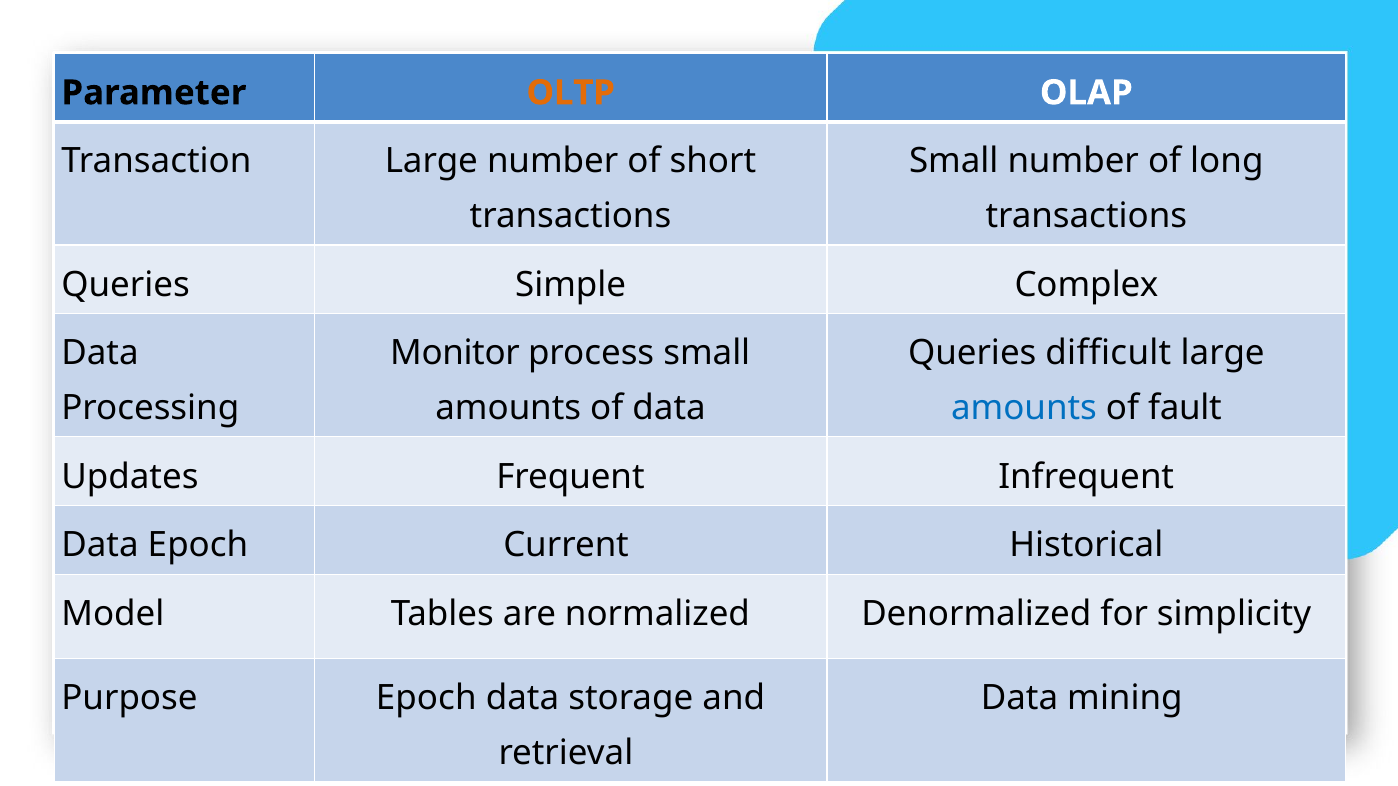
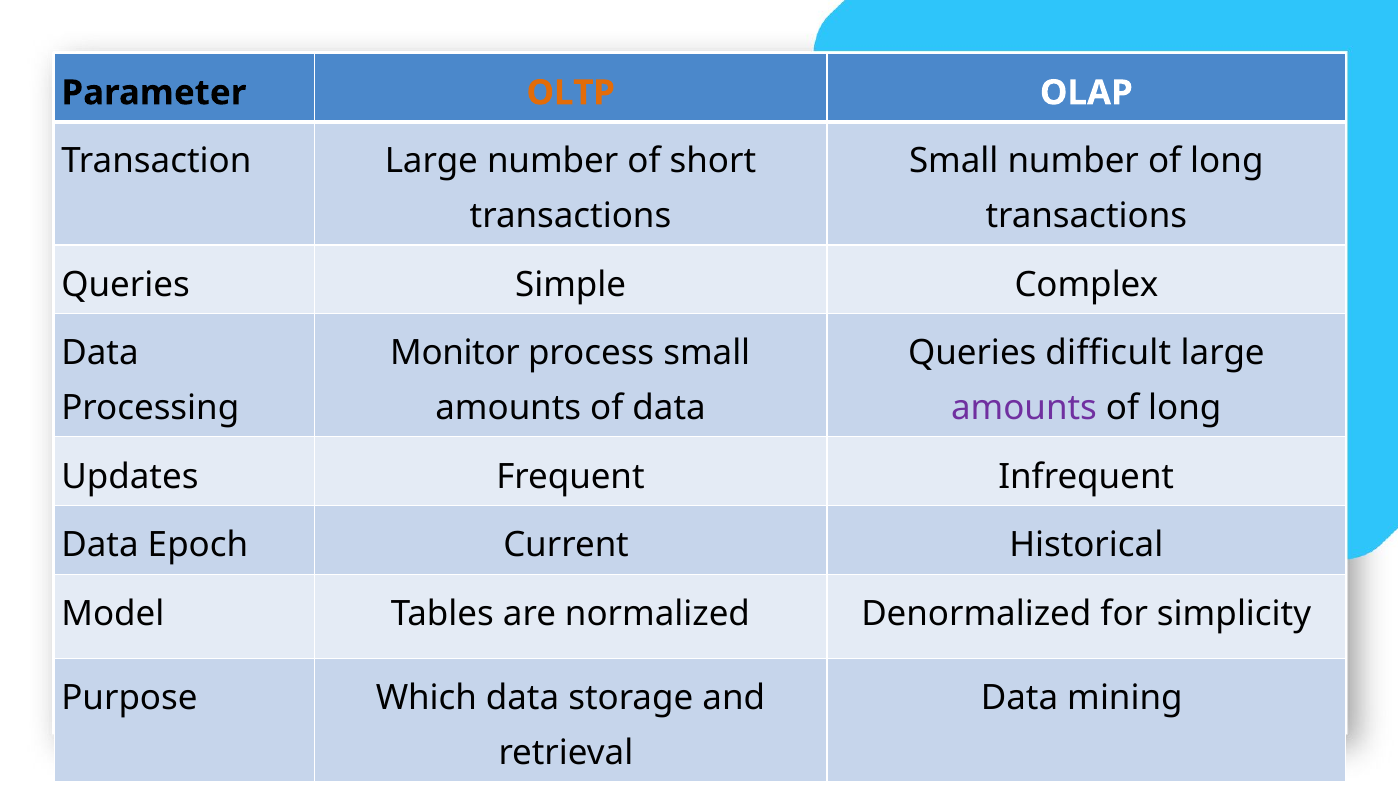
amounts at (1024, 408) colour: blue -> purple
fault at (1185, 408): fault -> long
Purpose Epoch: Epoch -> Which
